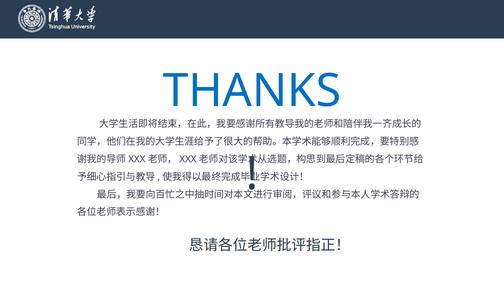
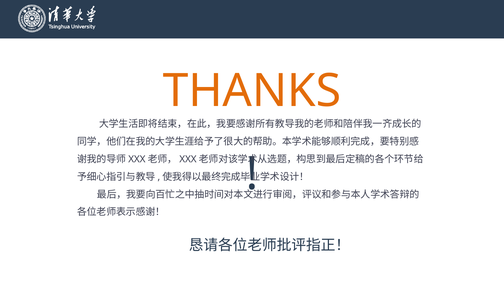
THANKS colour: blue -> orange
